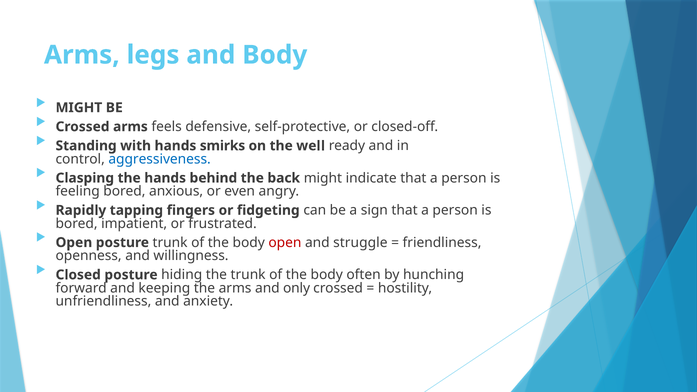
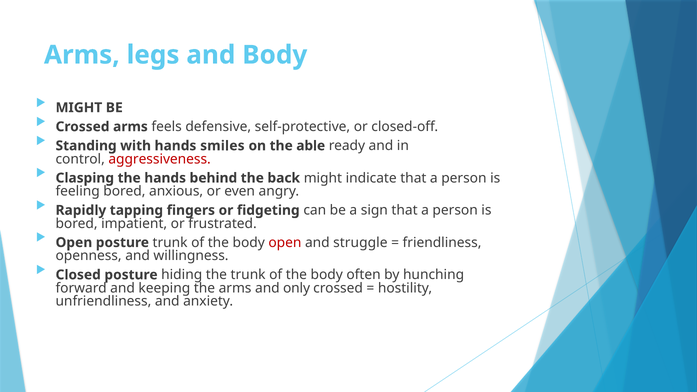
smirks: smirks -> smiles
well: well -> able
aggressiveness colour: blue -> red
